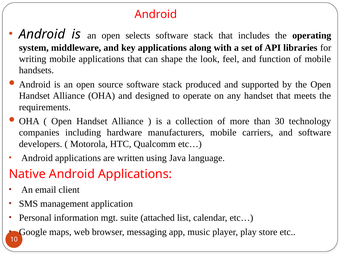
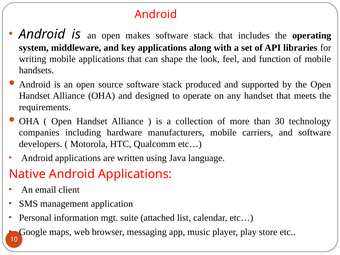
selects: selects -> makes
